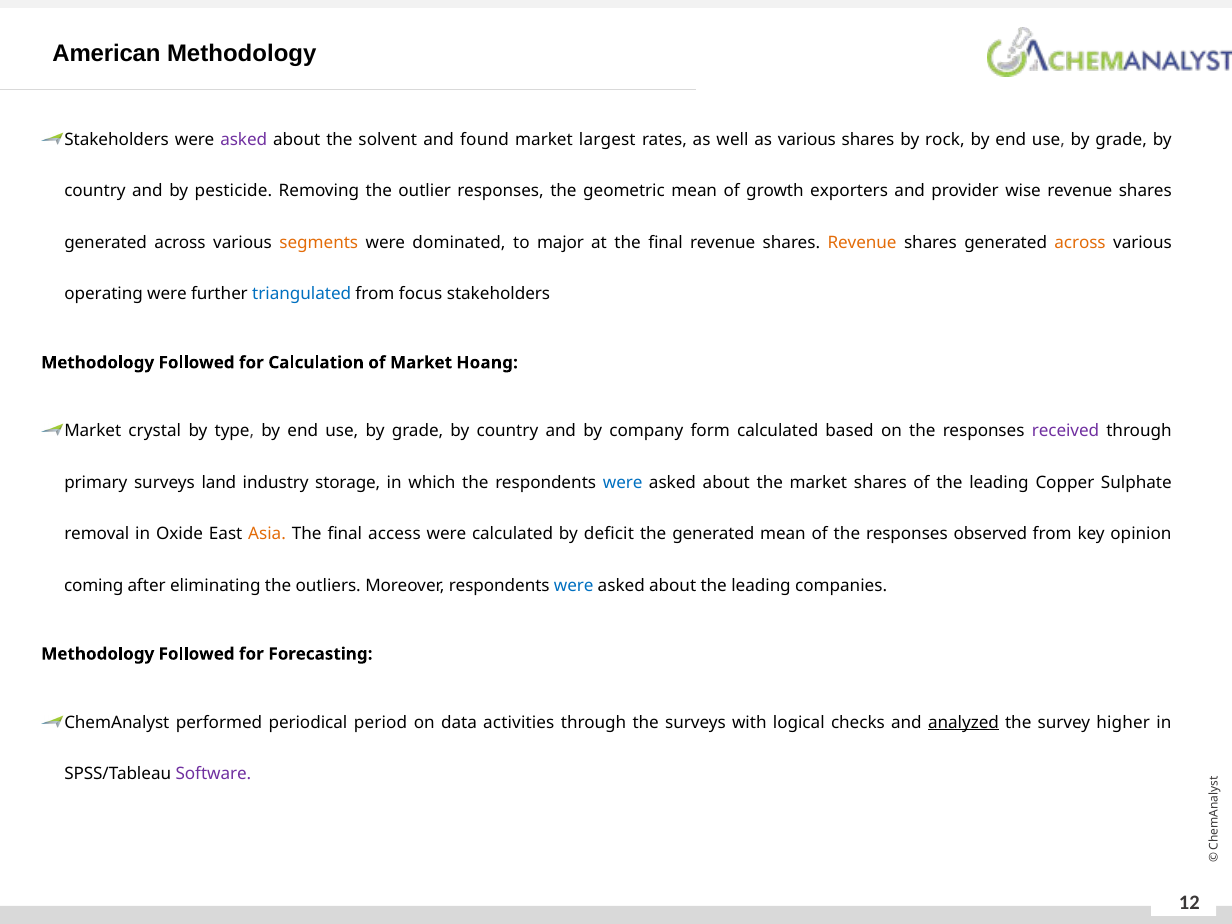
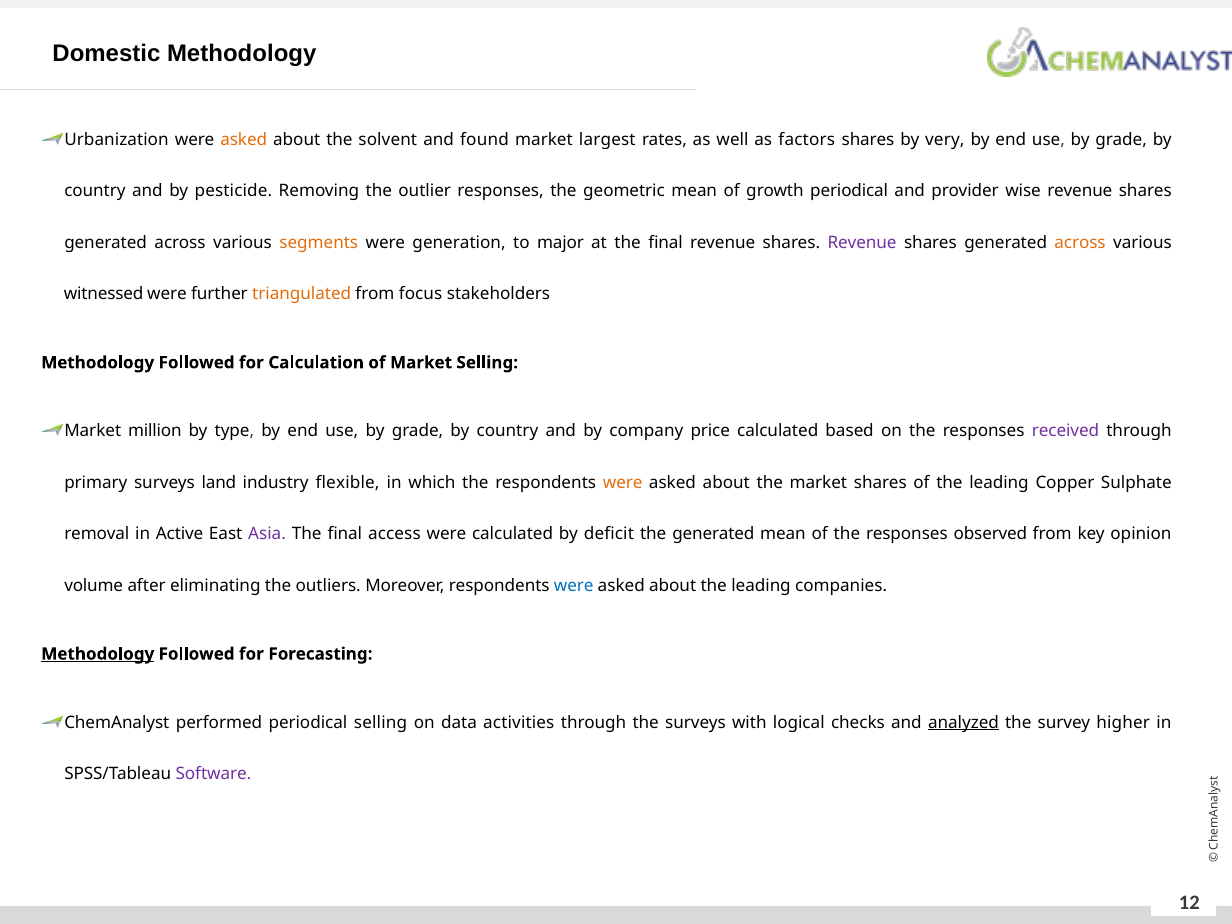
American: American -> Domestic
Stakeholders at (117, 140): Stakeholders -> Urbanization
asked at (244, 140) colour: purple -> orange
as various: various -> factors
rock: rock -> very
growth exporters: exporters -> periodical
dominated: dominated -> generation
Revenue at (862, 243) colour: orange -> purple
operating: operating -> witnessed
triangulated colour: blue -> orange
Market Hoang: Hoang -> Selling
crystal: crystal -> million
form: form -> price
storage: storage -> flexible
were at (623, 483) colour: blue -> orange
Oxide: Oxide -> Active
Asia colour: orange -> purple
coming: coming -> volume
Methodology at (98, 654) underline: none -> present
periodical period: period -> selling
